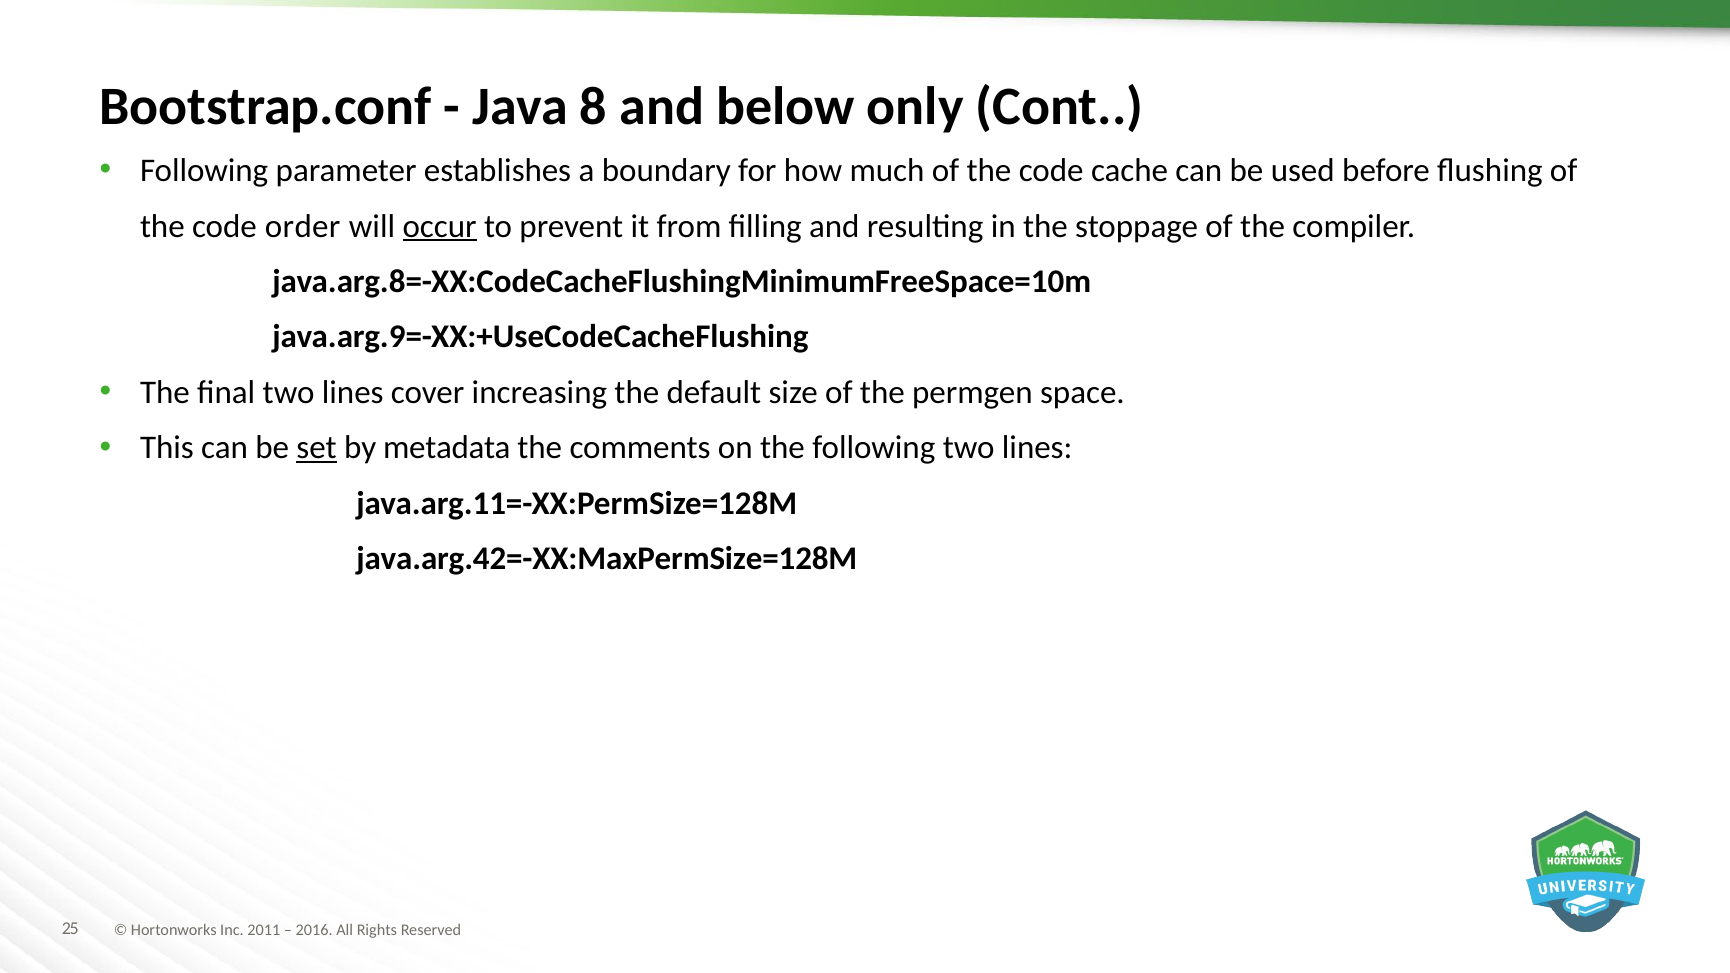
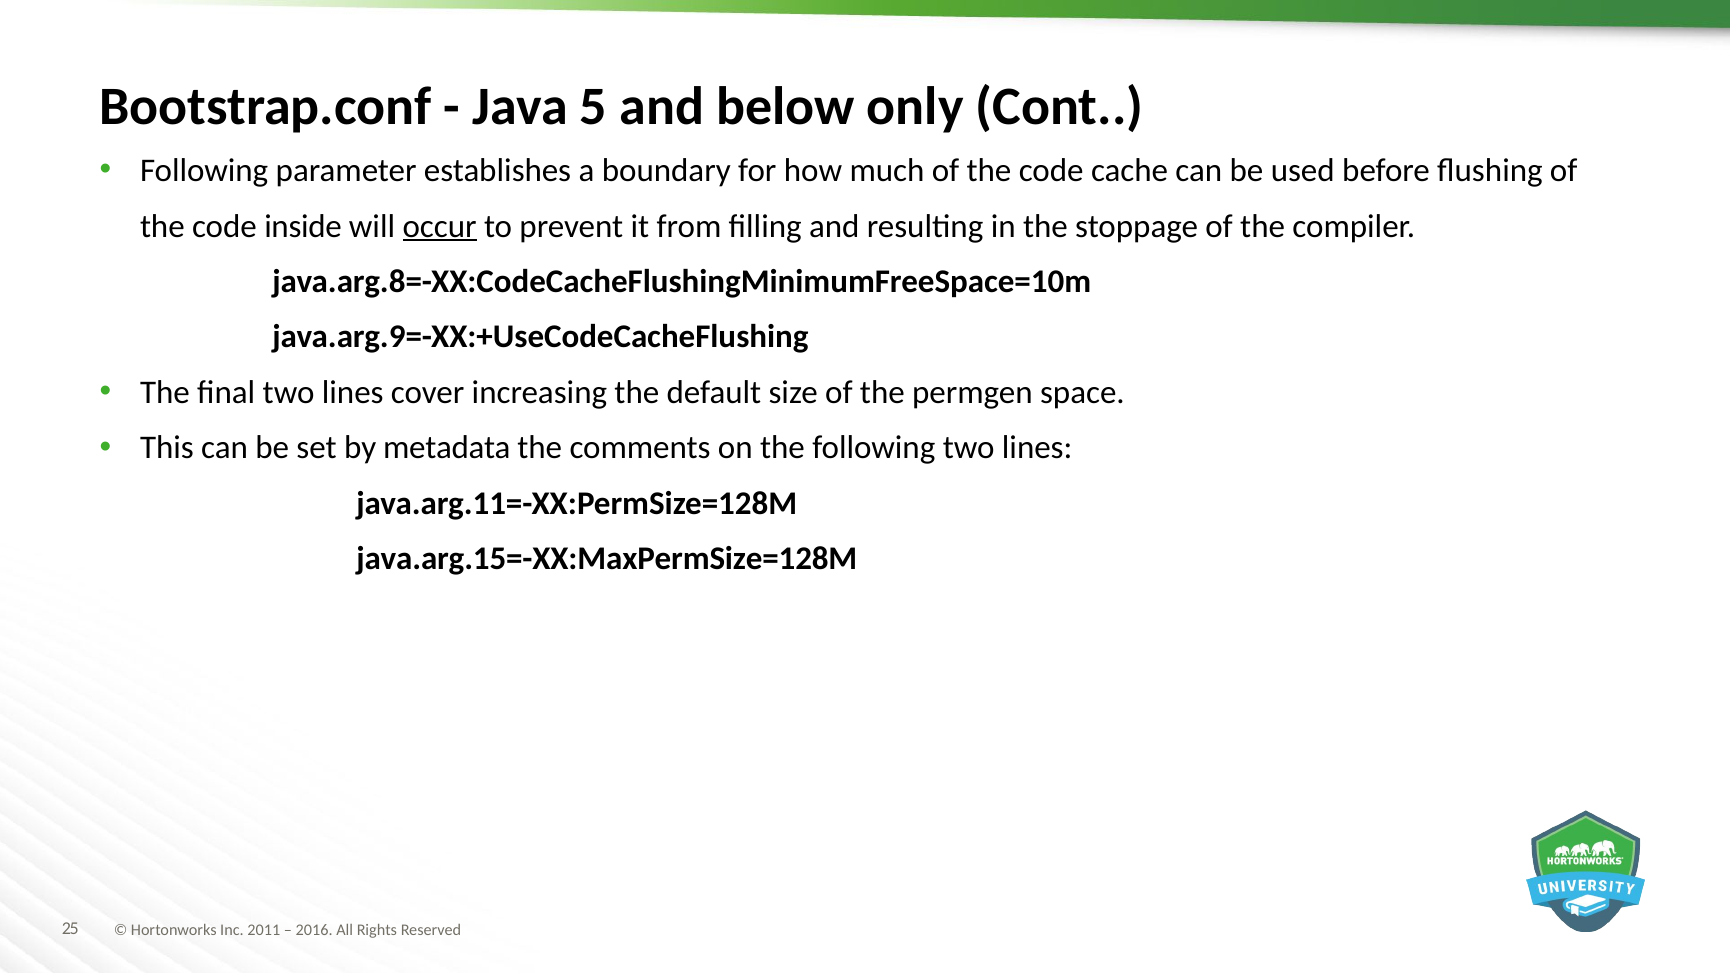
8: 8 -> 5
order: order -> inside
set underline: present -> none
java.arg.42=-XX:MaxPermSize=128M: java.arg.42=-XX:MaxPermSize=128M -> java.arg.15=-XX:MaxPermSize=128M
